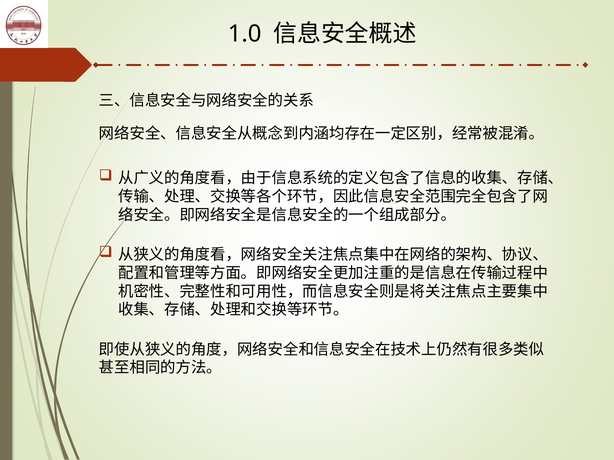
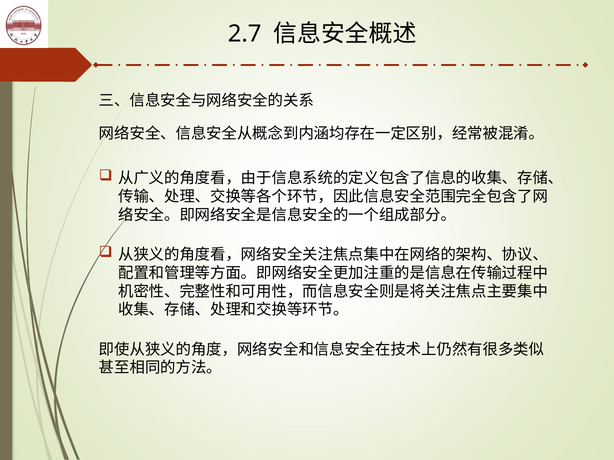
1.0: 1.0 -> 2.7
